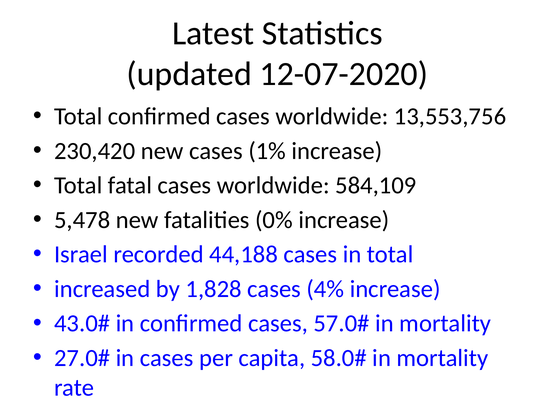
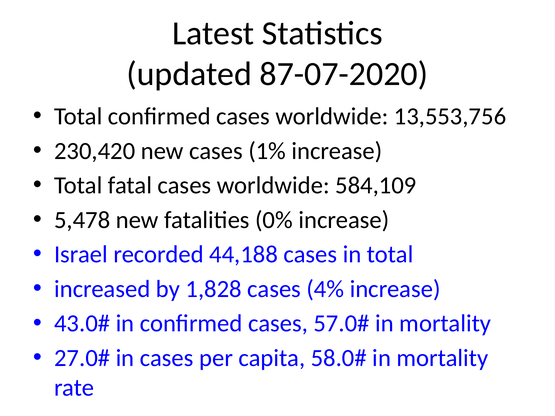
12-07-2020: 12-07-2020 -> 87-07-2020
